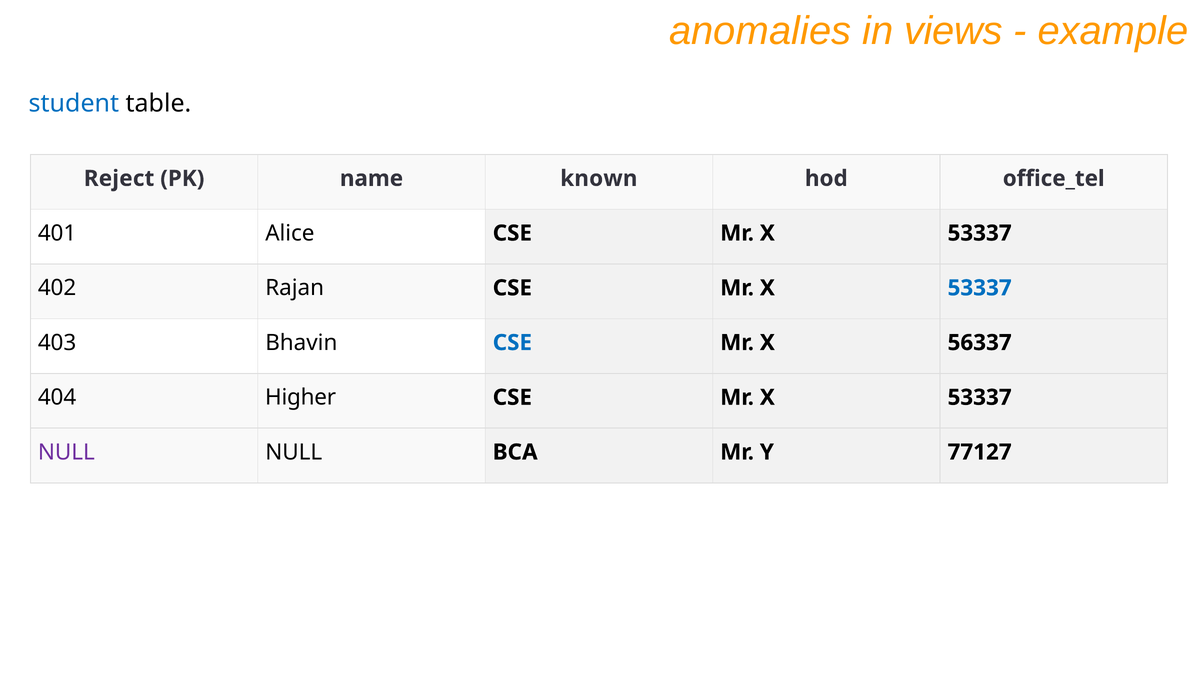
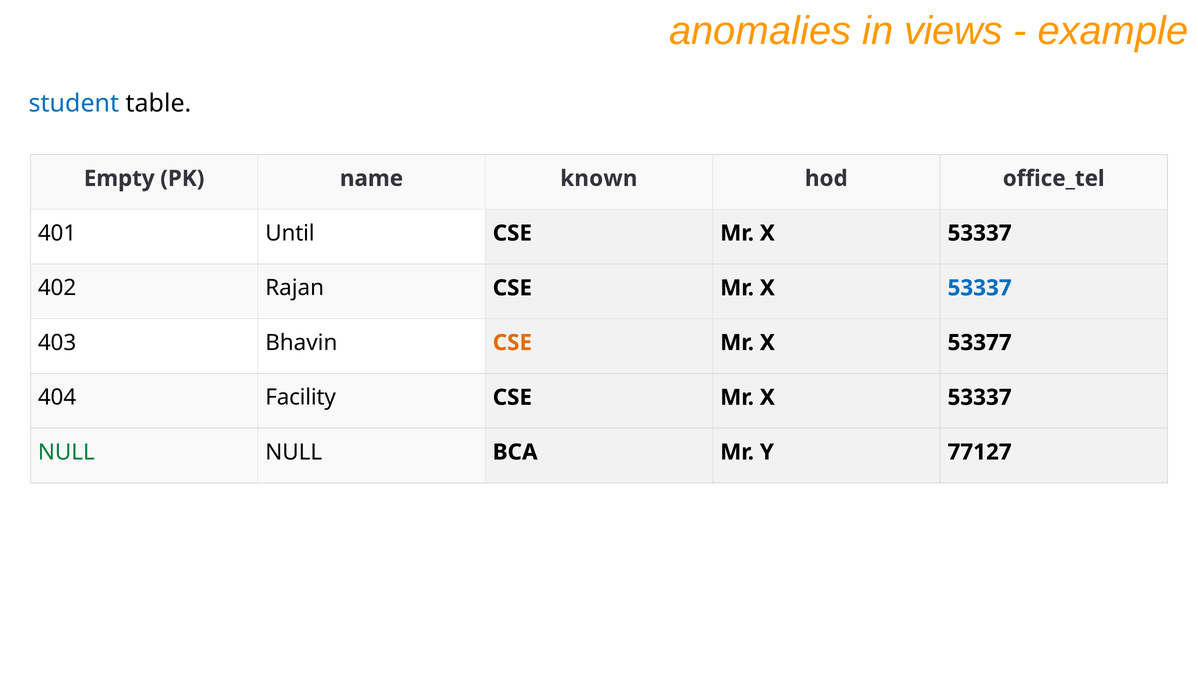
Reject: Reject -> Empty
Alice: Alice -> Until
CSE at (512, 343) colour: blue -> orange
56337: 56337 -> 53377
Higher: Higher -> Facility
NULL at (66, 452) colour: purple -> green
